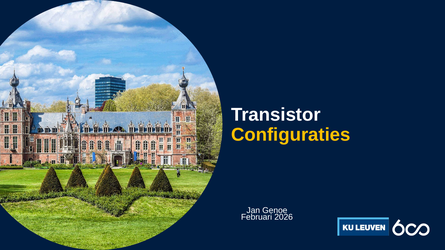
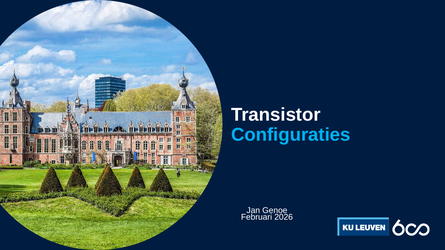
Configuraties colour: yellow -> light blue
